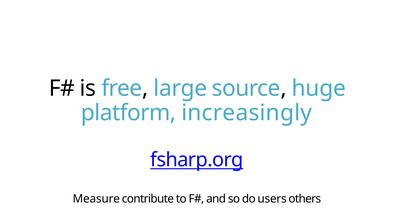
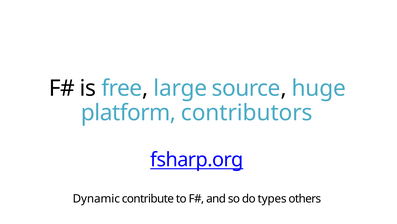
increasingly: increasingly -> contributors
Measure: Measure -> Dynamic
users: users -> types
